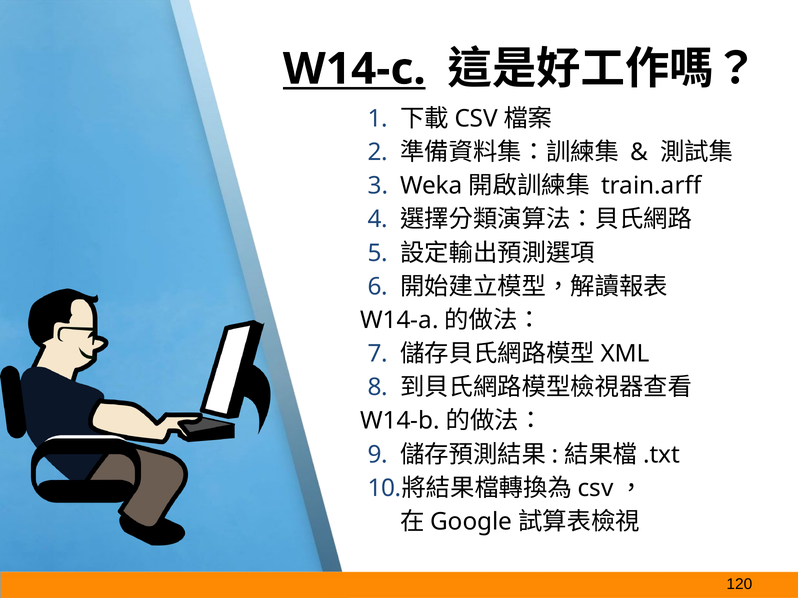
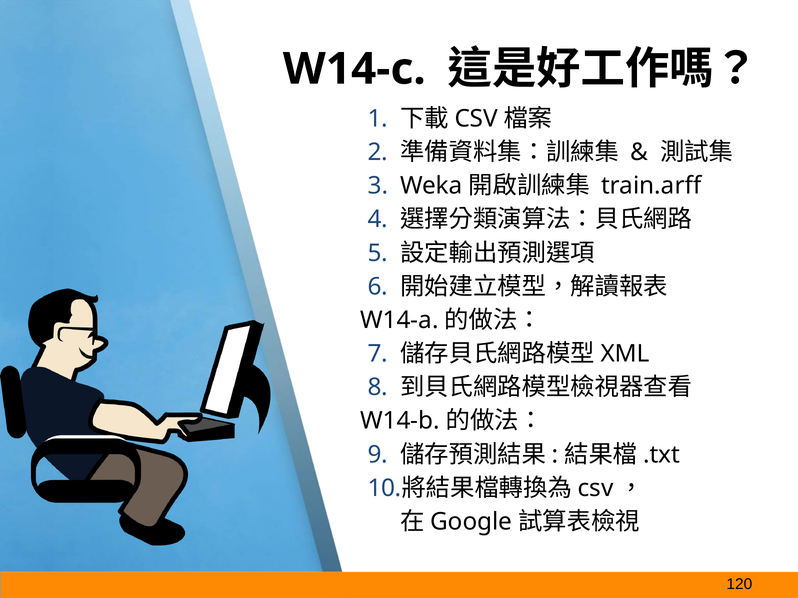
W14-c underline: present -> none
